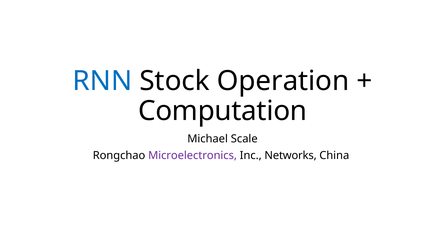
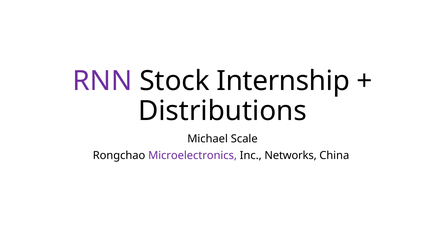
RNN colour: blue -> purple
Operation: Operation -> Internship
Computation: Computation -> Distributions
